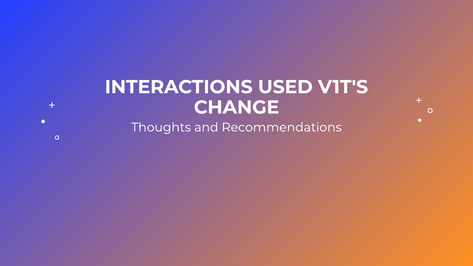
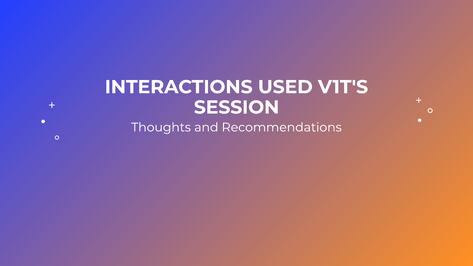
CHANGE: CHANGE -> SESSION
